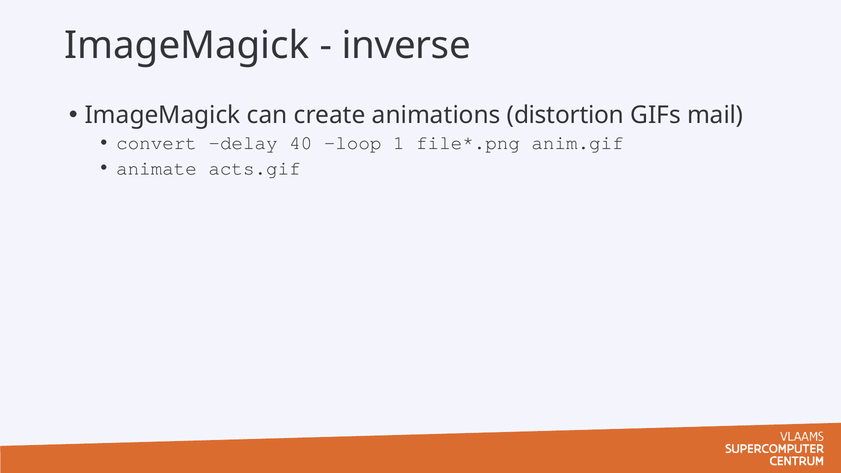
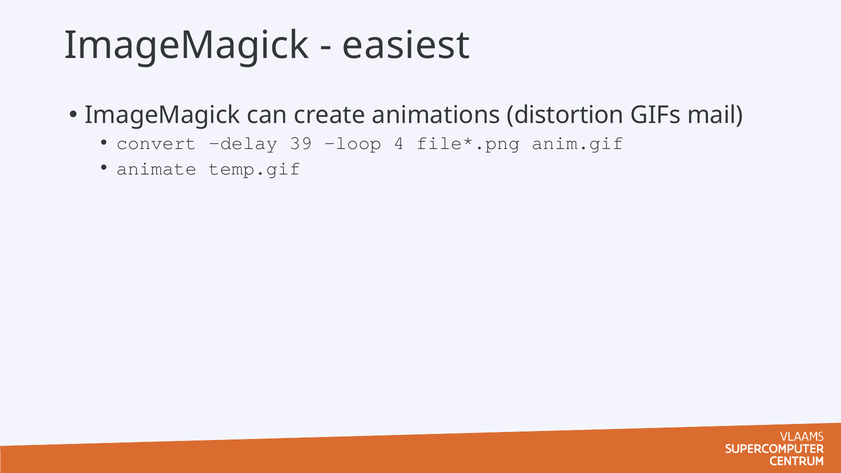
inverse: inverse -> easiest
40: 40 -> 39
1: 1 -> 4
acts.gif: acts.gif -> temp.gif
